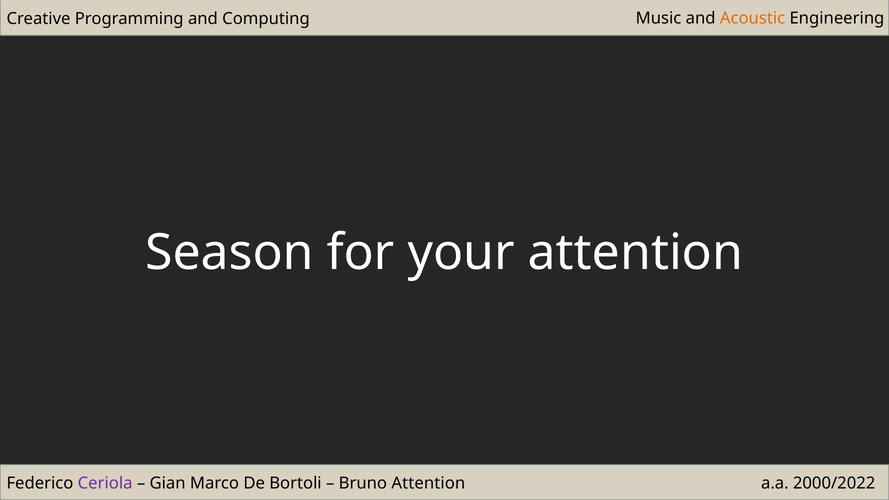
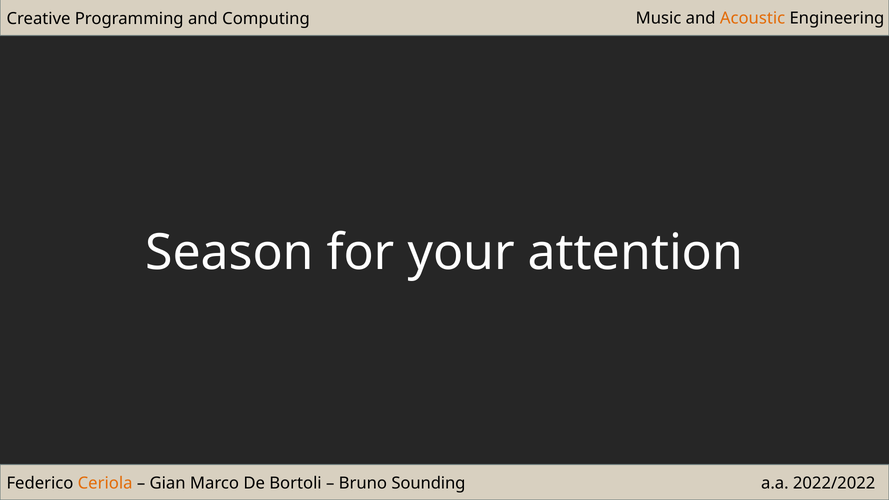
2000/2022: 2000/2022 -> 2022/2022
Ceriola colour: purple -> orange
Bruno Attention: Attention -> Sounding
